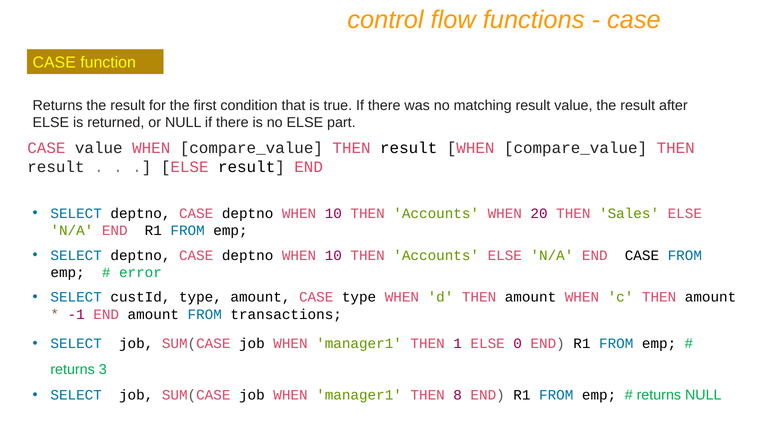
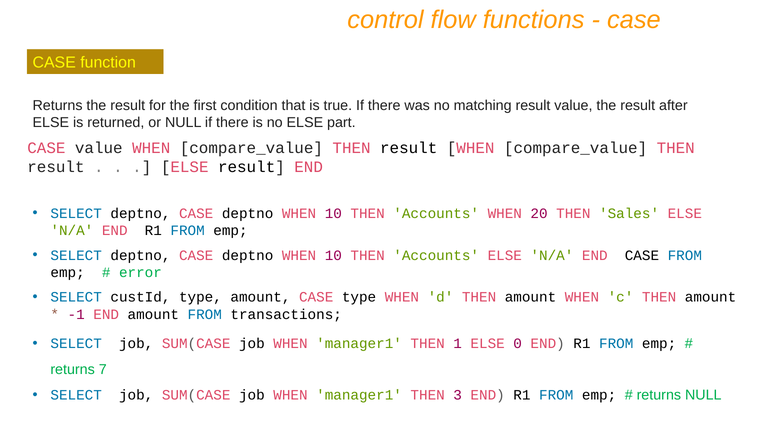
3: 3 -> 7
8: 8 -> 3
